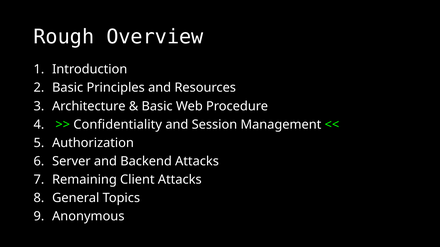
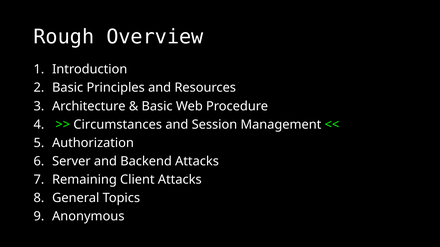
Confidentiality: Confidentiality -> Circumstances
